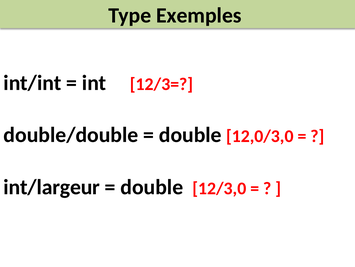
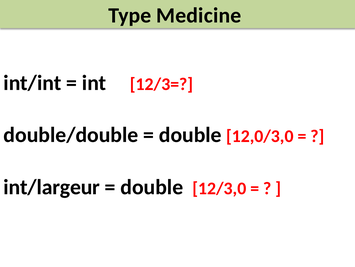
Exemples: Exemples -> Medicine
